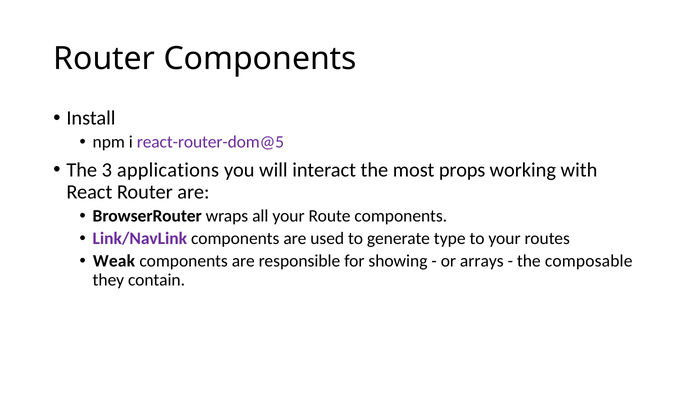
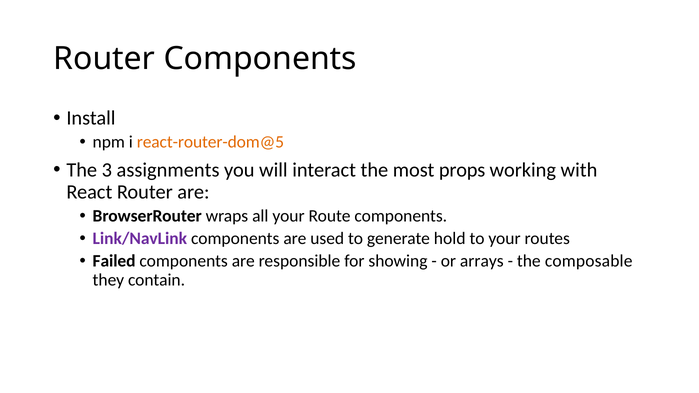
react-router-dom@5 colour: purple -> orange
applications: applications -> assignments
type: type -> hold
Weak: Weak -> Failed
